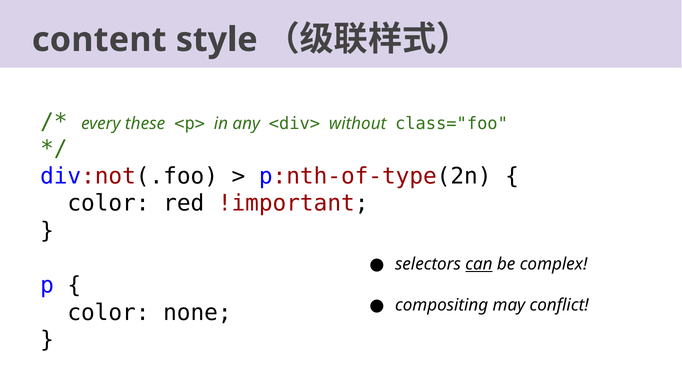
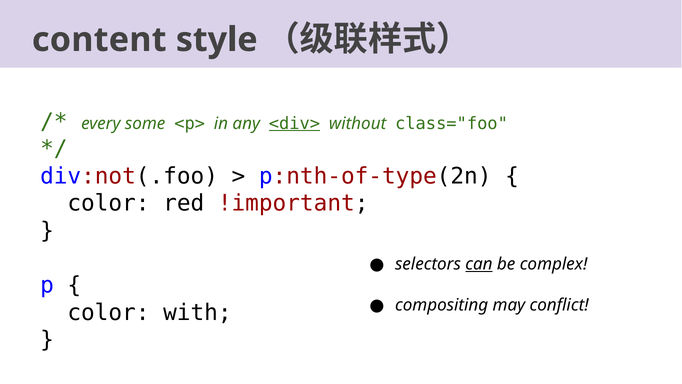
these: these -> some
<div> underline: none -> present
none: none -> with
